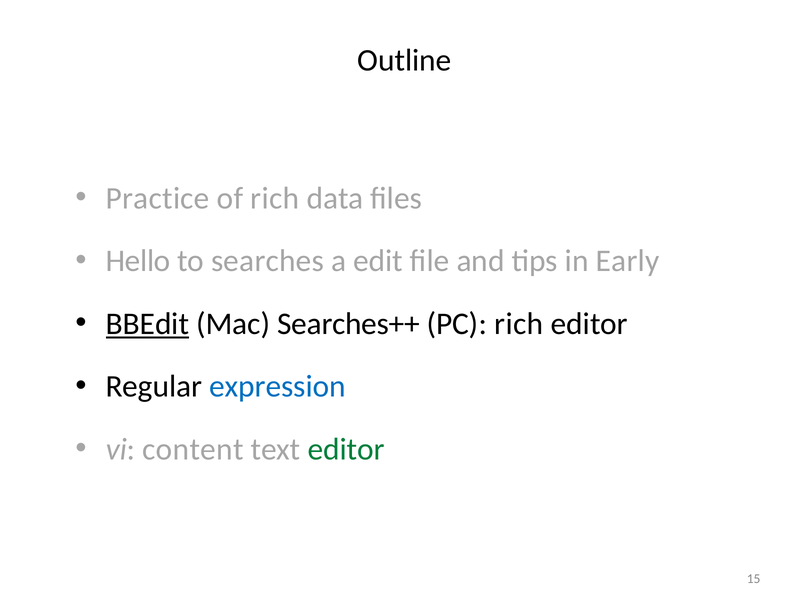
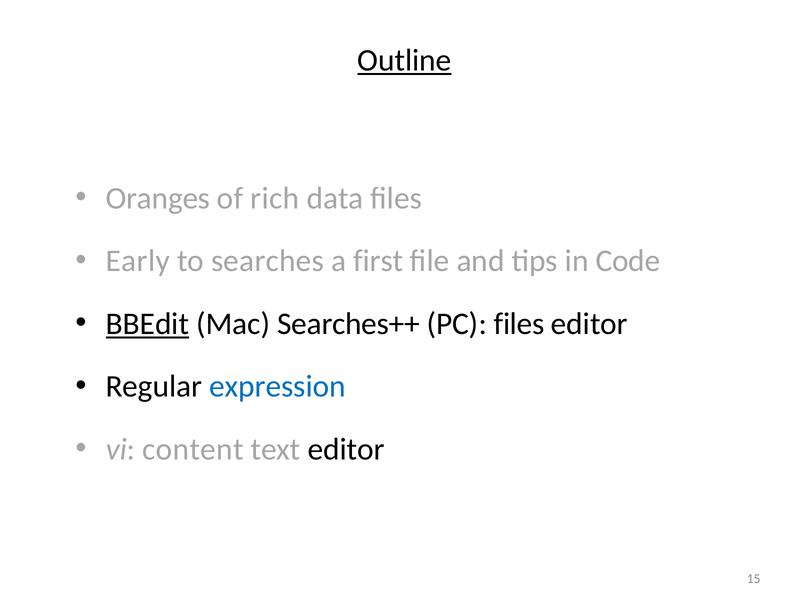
Outline underline: none -> present
Practice: Practice -> Oranges
Hello: Hello -> Early
edit: edit -> first
Early: Early -> Code
PC rich: rich -> files
editor at (346, 450) colour: green -> black
